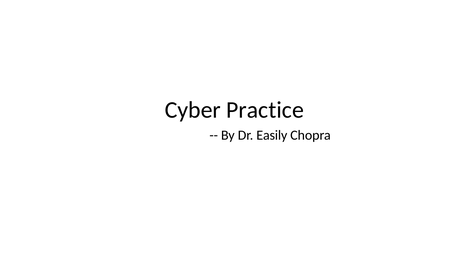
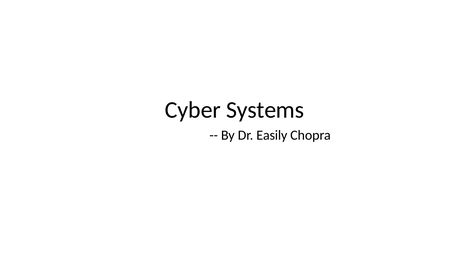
Practice: Practice -> Systems
